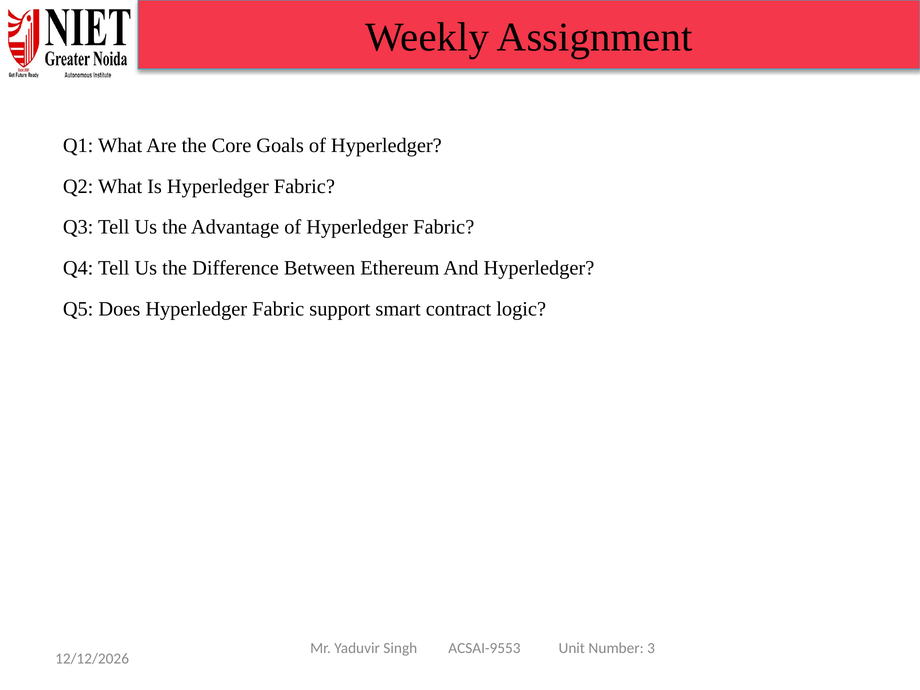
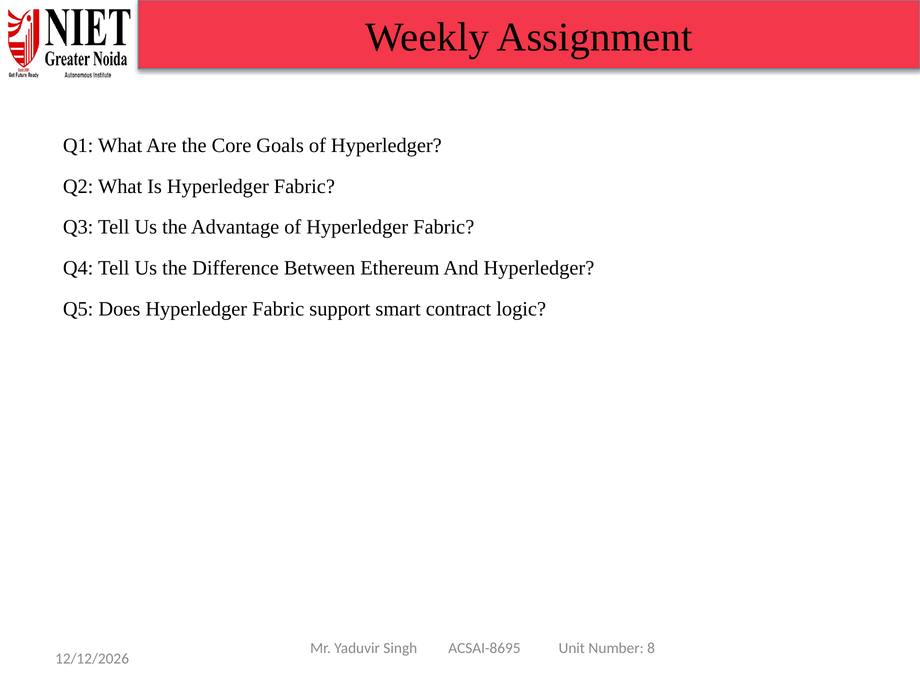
ACSAI-9553: ACSAI-9553 -> ACSAI-8695
3: 3 -> 8
